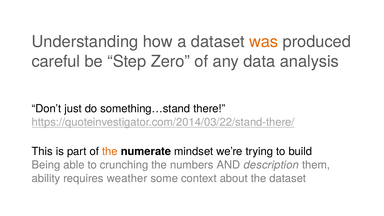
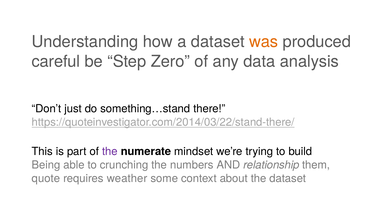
the at (110, 152) colour: orange -> purple
description: description -> relationship
ability: ability -> quote
